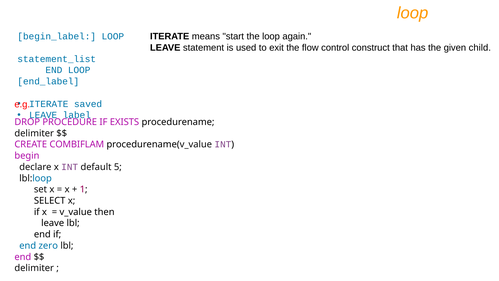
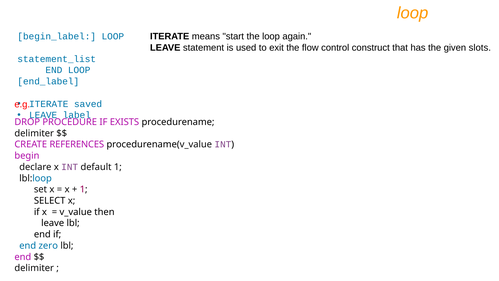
child: child -> slots
COMBIFLAM: COMBIFLAM -> REFERENCES
default 5: 5 -> 1
